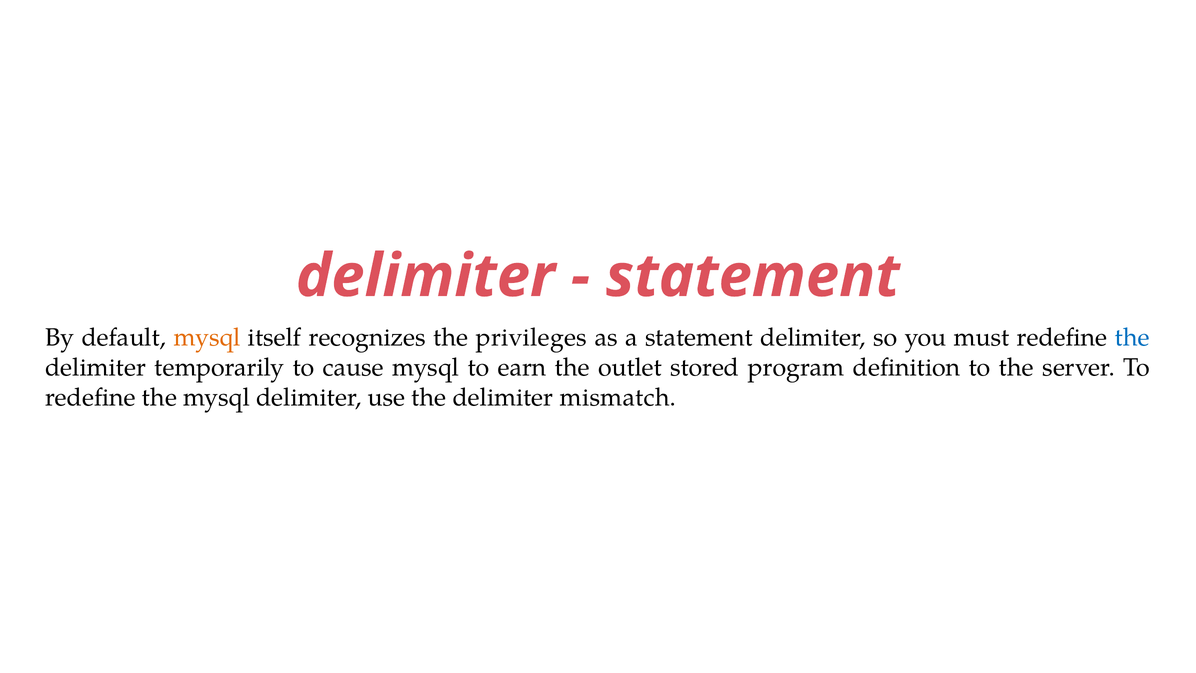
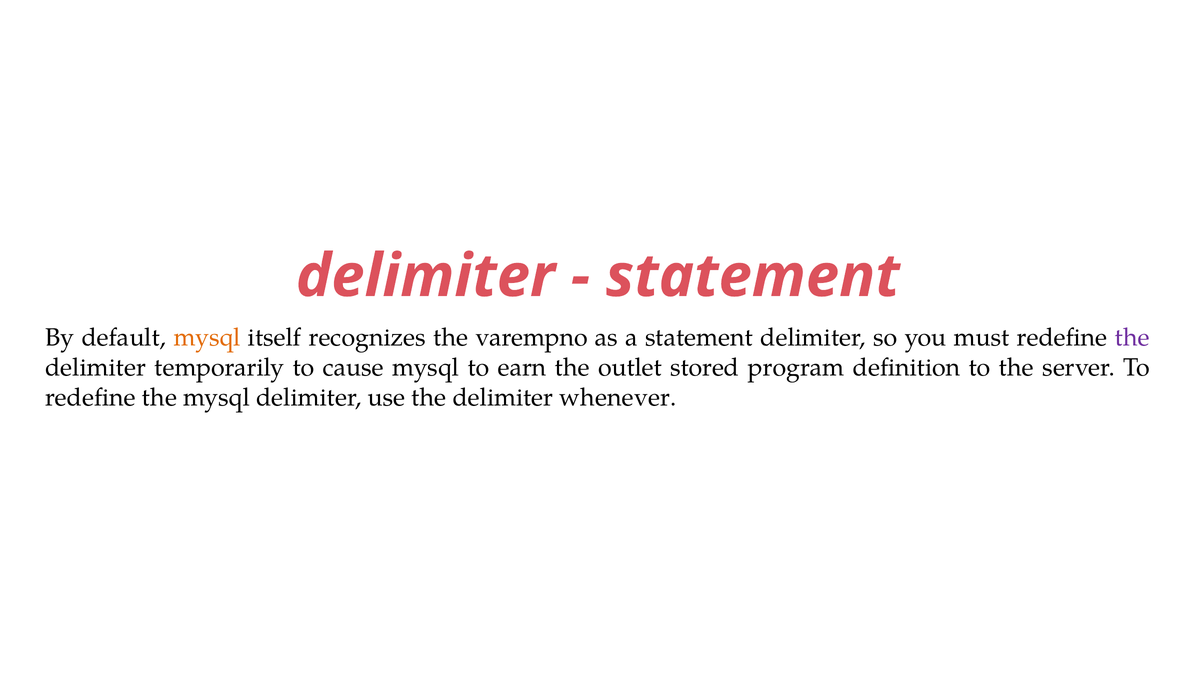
privileges: privileges -> varempno
the at (1132, 338) colour: blue -> purple
mismatch: mismatch -> whenever
